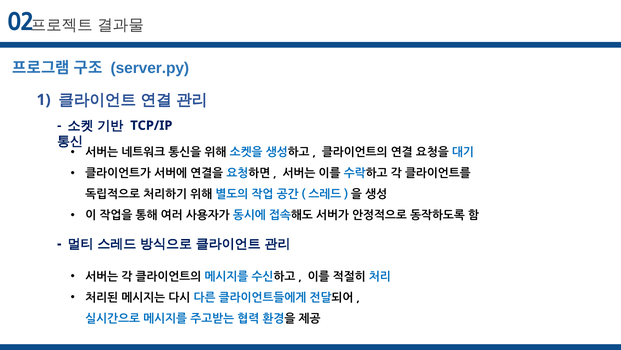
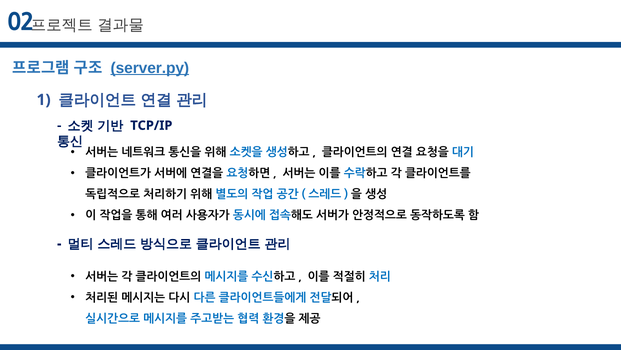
server.py underline: none -> present
